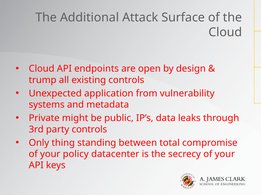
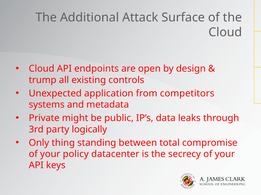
vulnerability: vulnerability -> competitors
party controls: controls -> logically
